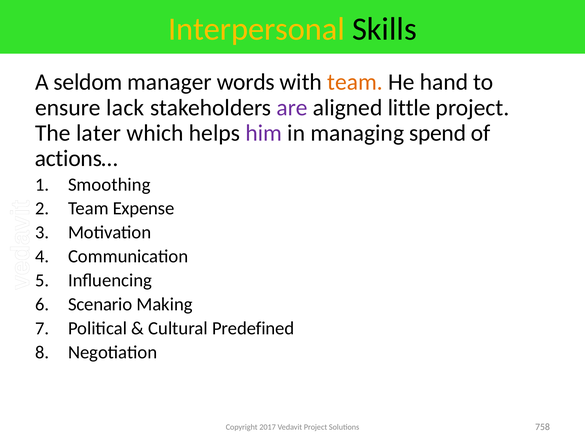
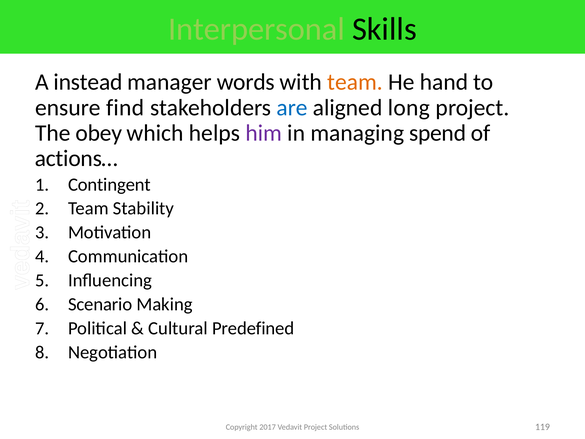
Interpersonal colour: yellow -> light green
seldom: seldom -> instead
lack: lack -> find
are colour: purple -> blue
little: little -> long
later: later -> obey
Smoothing: Smoothing -> Contingent
Expense: Expense -> Stability
758: 758 -> 119
